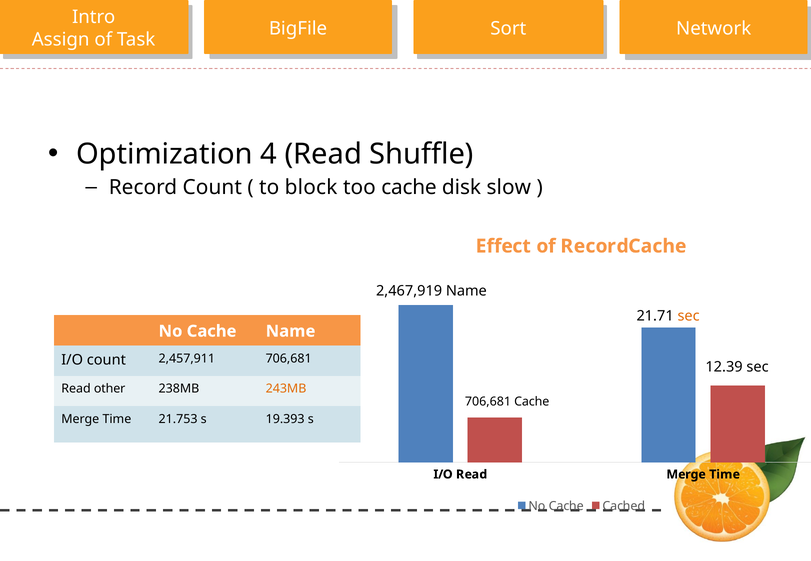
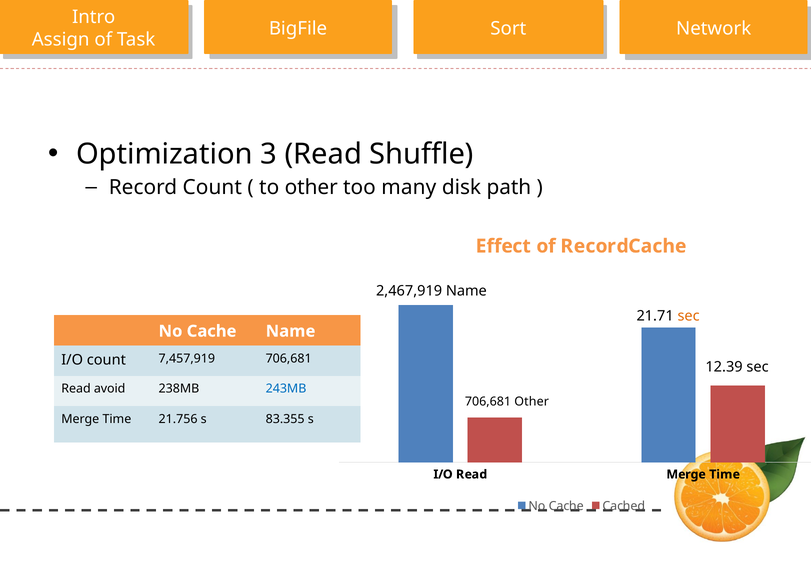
4: 4 -> 3
to block: block -> other
too cache: cache -> many
slow: slow -> path
2,457,911: 2,457,911 -> 7,457,919
other: other -> avoid
243MB colour: orange -> blue
706,681 Cache: Cache -> Other
21.753: 21.753 -> 21.756
19.393: 19.393 -> 83.355
